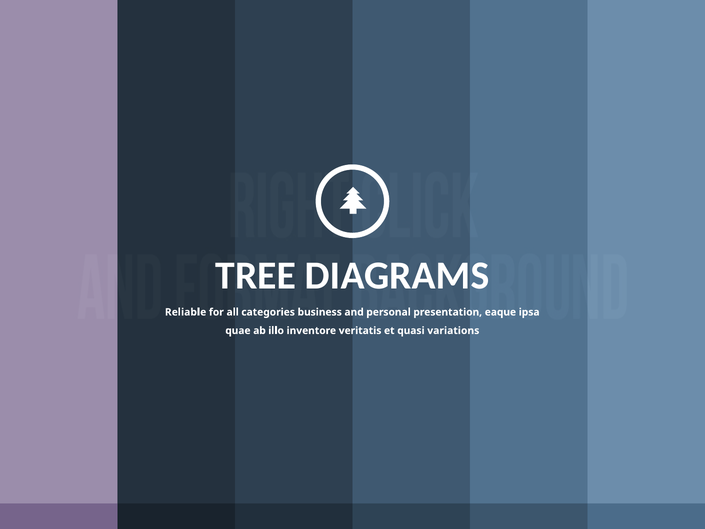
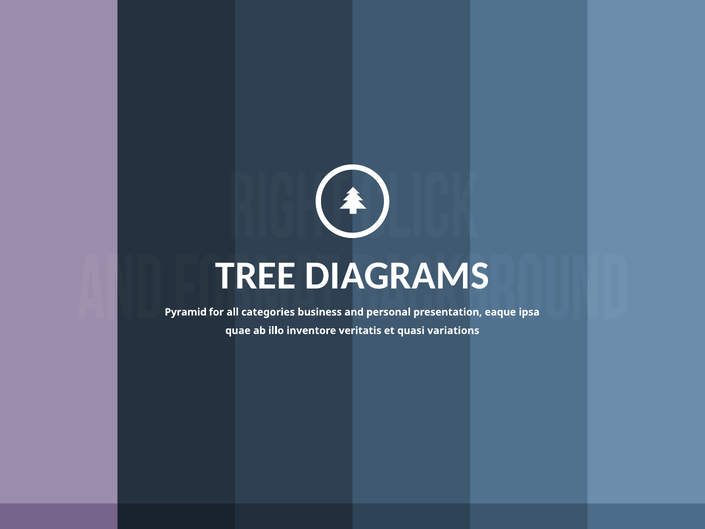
Reliable: Reliable -> Pyramid
